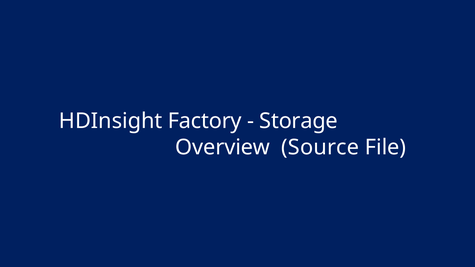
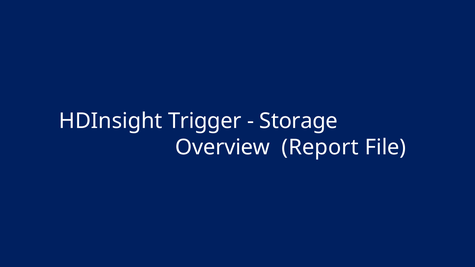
Factory: Factory -> Trigger
Source: Source -> Report
